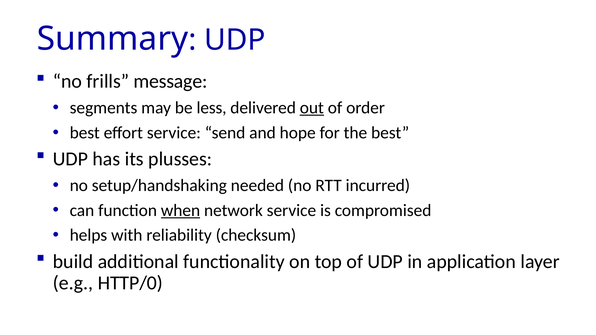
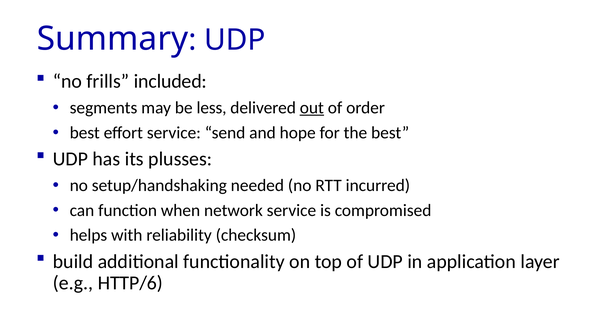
message: message -> included
when underline: present -> none
HTTP/0: HTTP/0 -> HTTP/6
